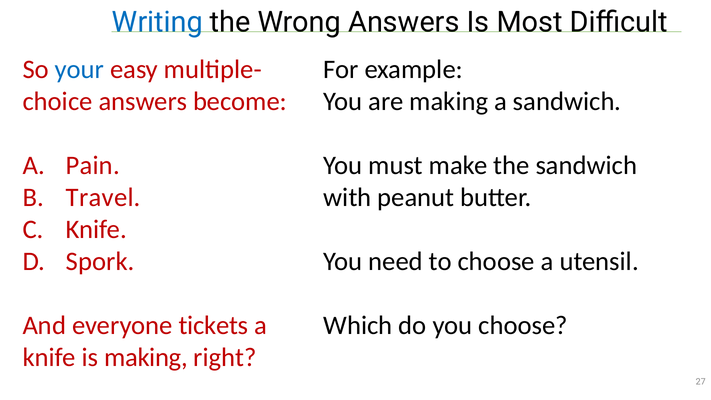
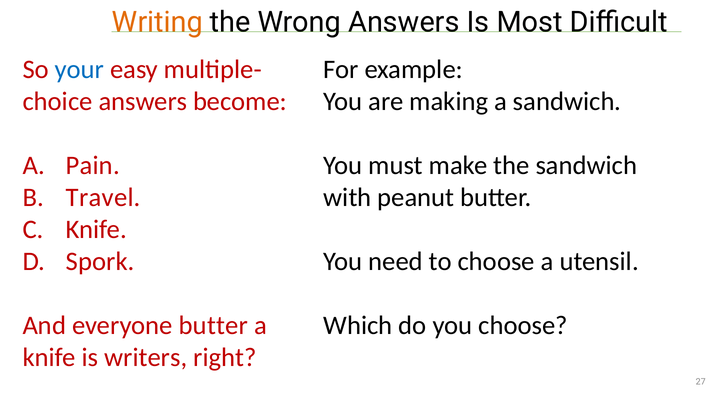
Writing colour: blue -> orange
everyone tickets: tickets -> butter
is making: making -> writers
